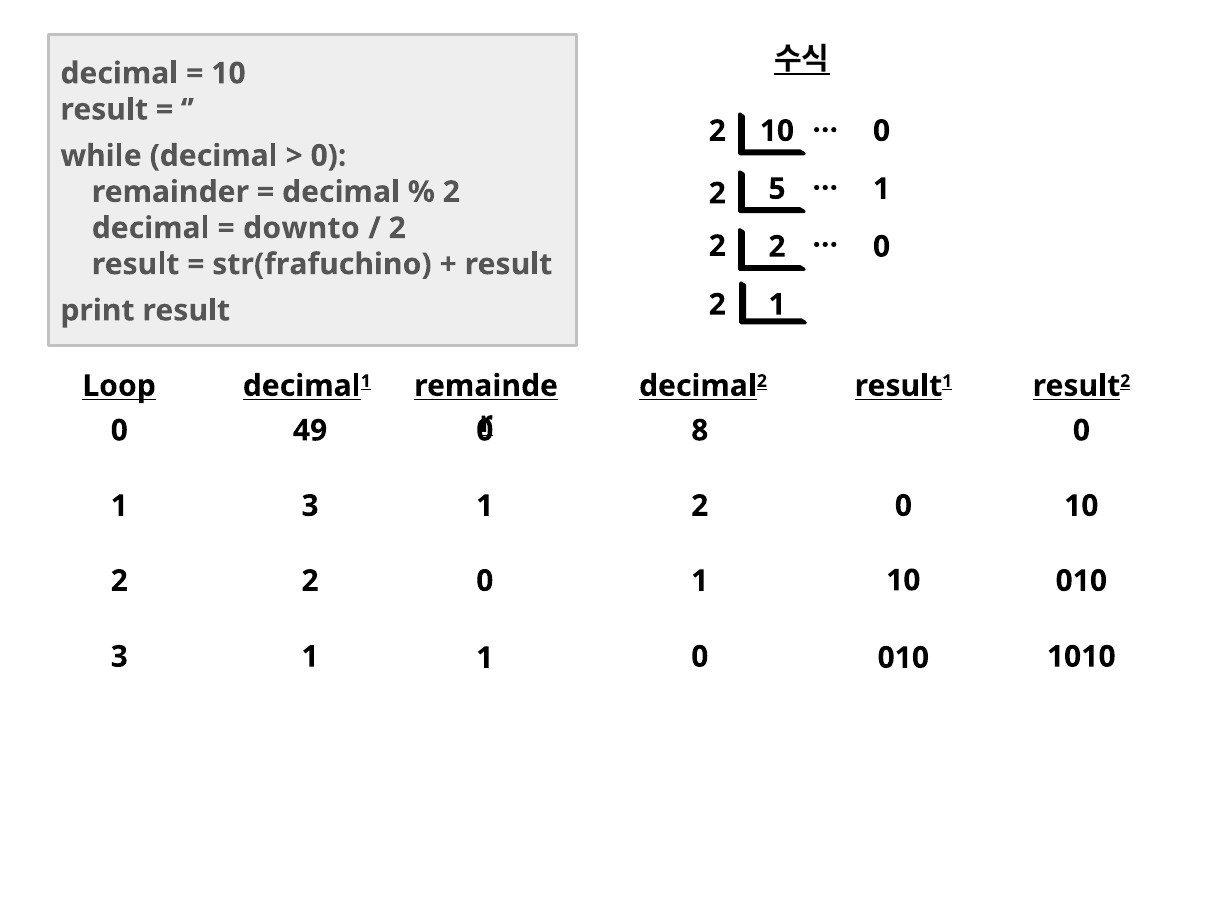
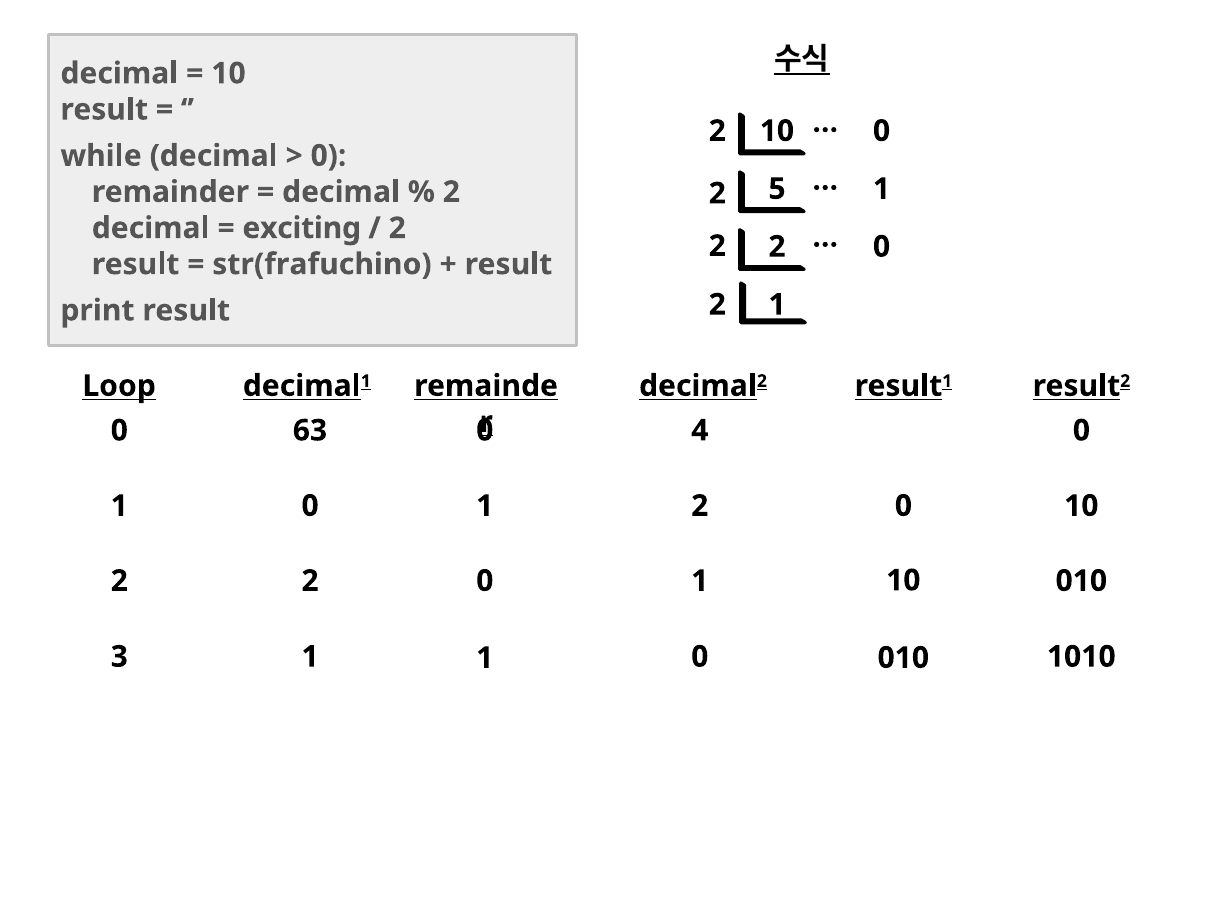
downto: downto -> exciting
49: 49 -> 63
8: 8 -> 4
3 at (310, 506): 3 -> 0
